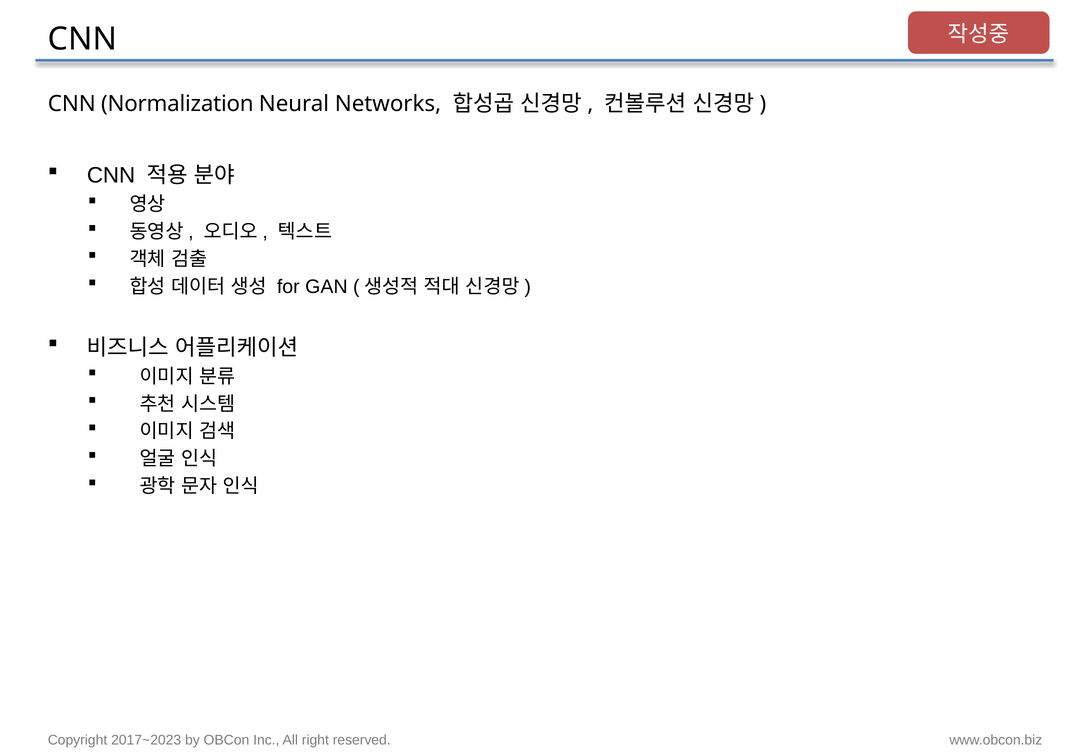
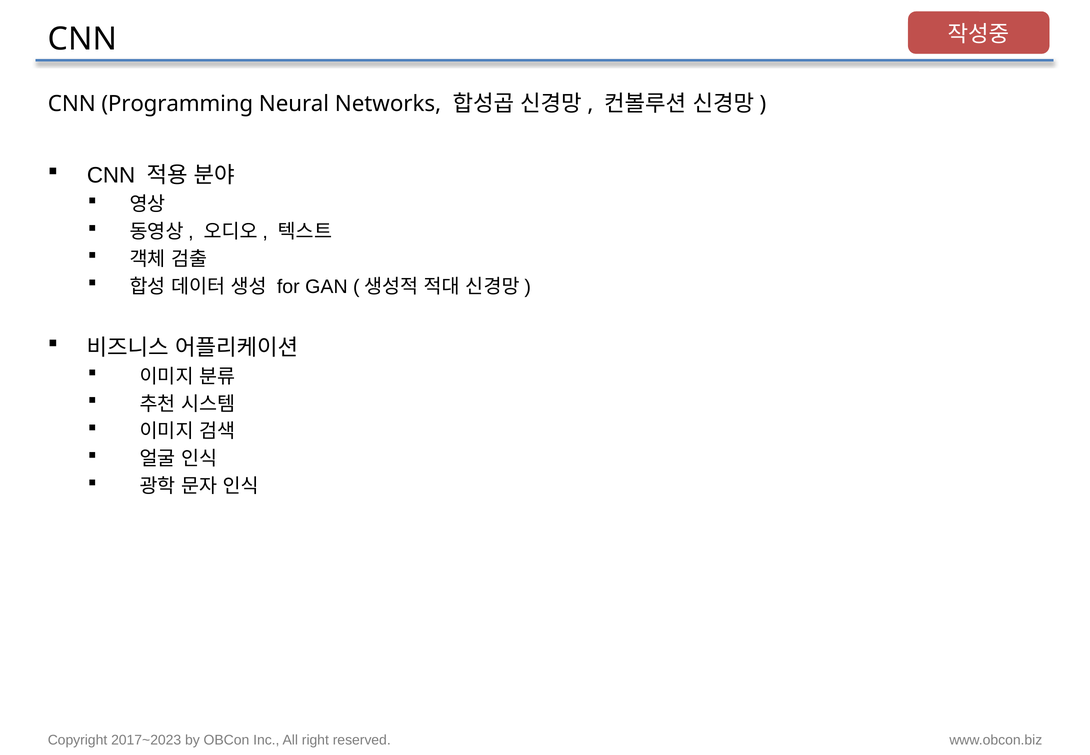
Normalization: Normalization -> Programming
